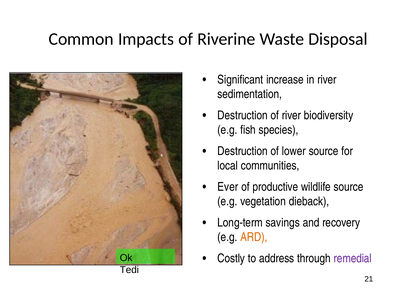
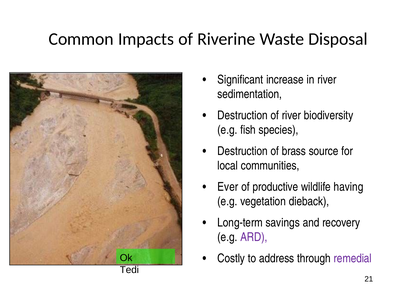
lower: lower -> brass
wildlife source: source -> having
ARD colour: orange -> purple
